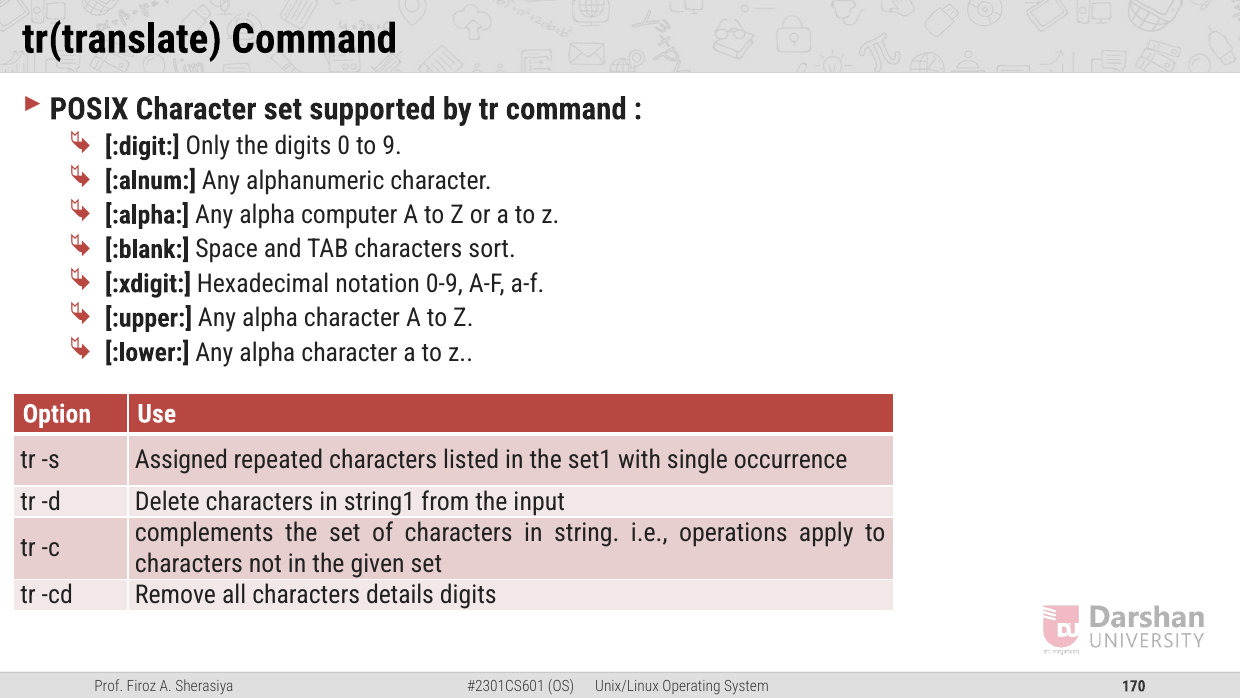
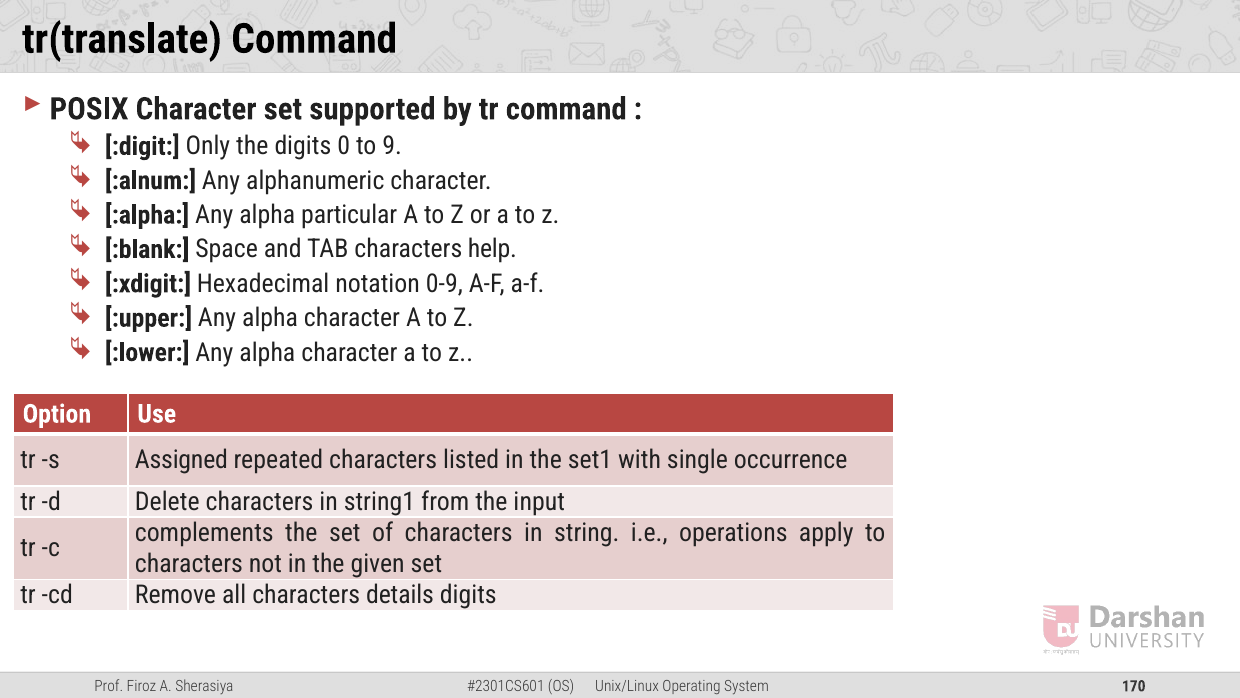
computer: computer -> particular
sort: sort -> help
